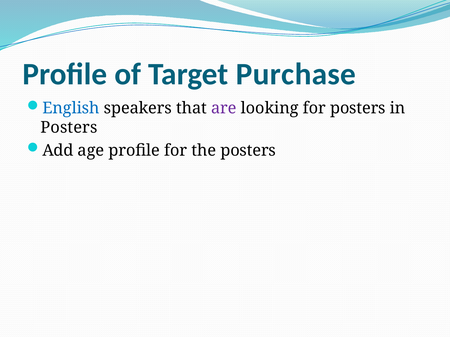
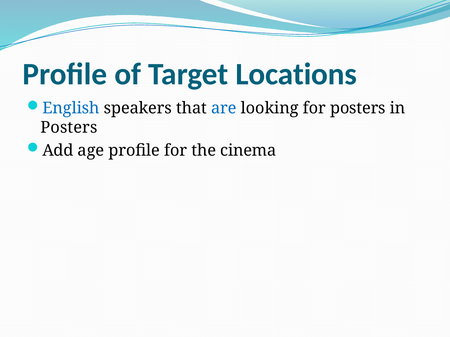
Purchase: Purchase -> Locations
are colour: purple -> blue
the posters: posters -> cinema
